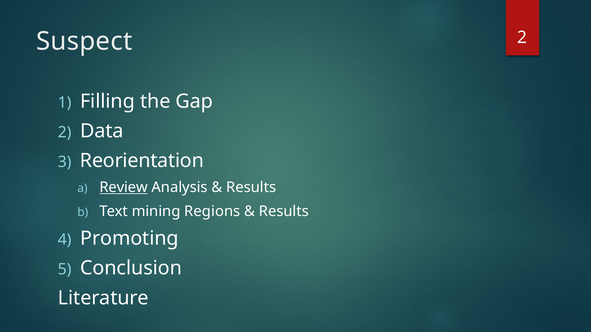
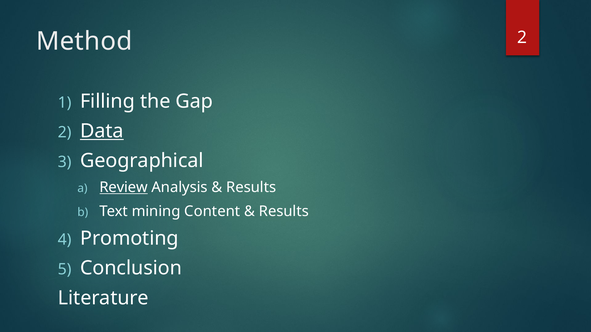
Suspect: Suspect -> Method
Data underline: none -> present
Reorientation: Reorientation -> Geographical
Regions: Regions -> Content
